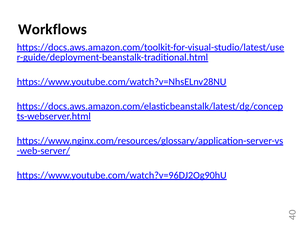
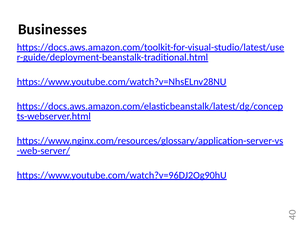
Workflows: Workflows -> Businesses
